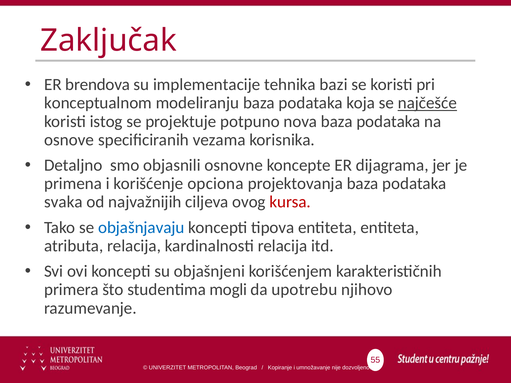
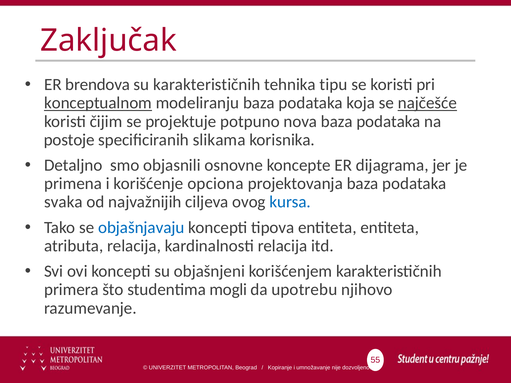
su implementacije: implementacije -> karakterističnih
bazi: bazi -> tipu
konceptualnom underline: none -> present
istog: istog -> čijim
osnove: osnove -> postoje
vezama: vezama -> slikama
kursa colour: red -> blue
